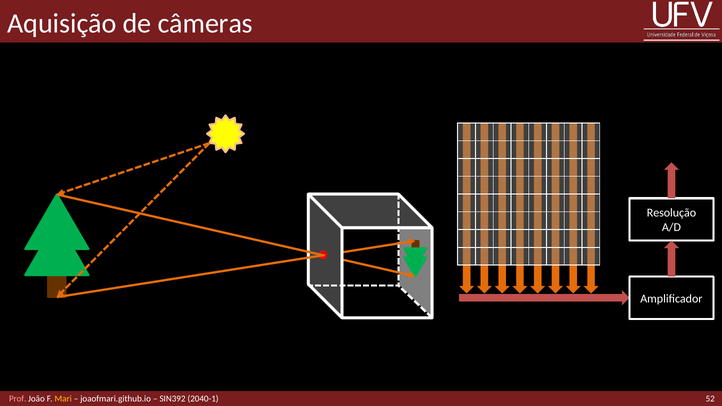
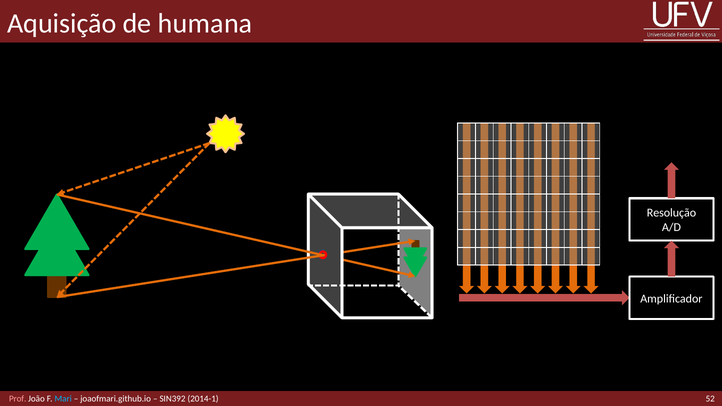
câmeras: câmeras -> humana
Mari colour: yellow -> light blue
2040-1: 2040-1 -> 2014-1
